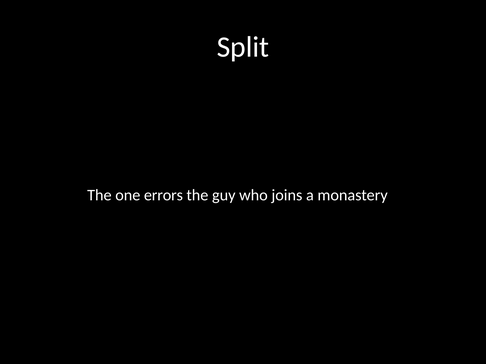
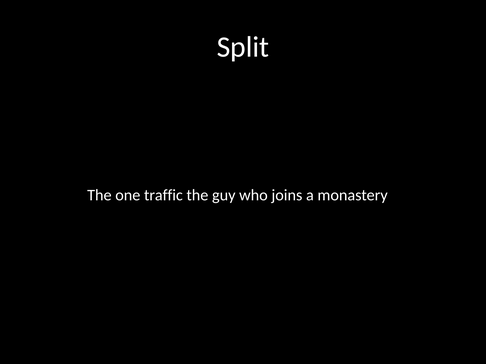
errors: errors -> traffic
